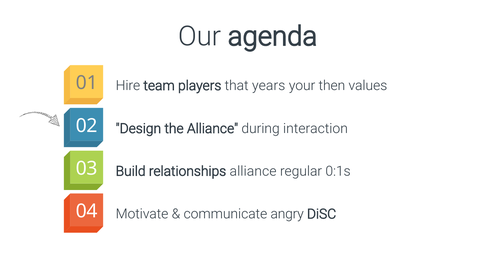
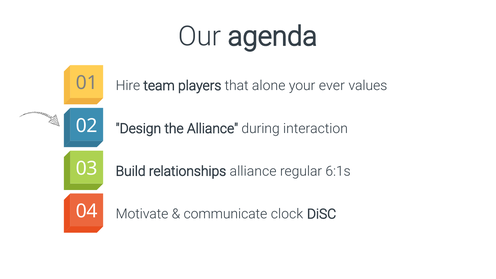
years: years -> alone
then: then -> ever
0:1s: 0:1s -> 6:1s
angry: angry -> clock
